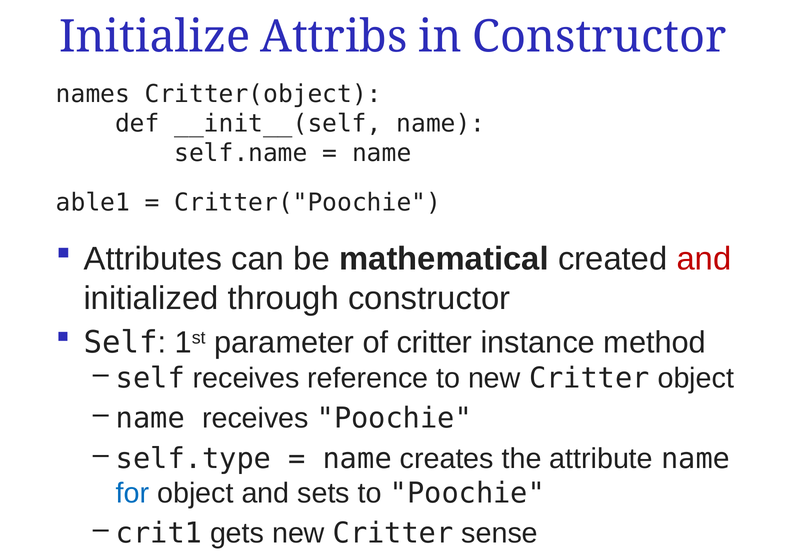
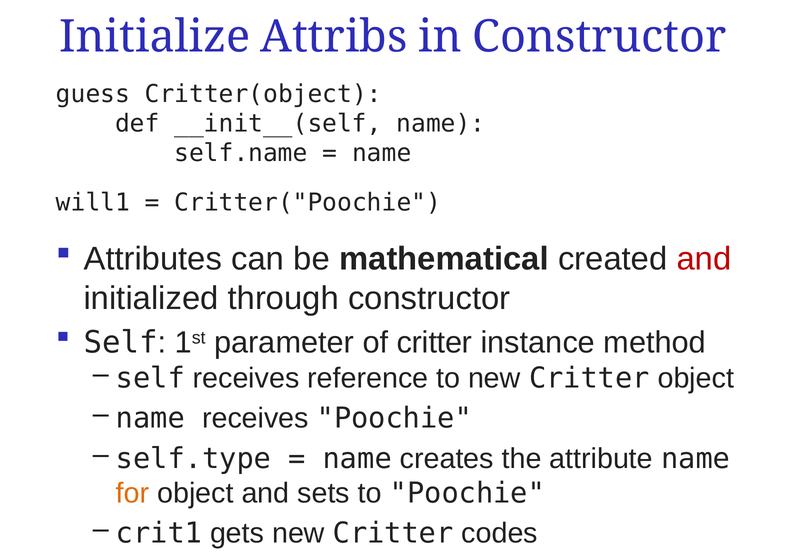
names: names -> guess
able1: able1 -> will1
for colour: blue -> orange
sense: sense -> codes
